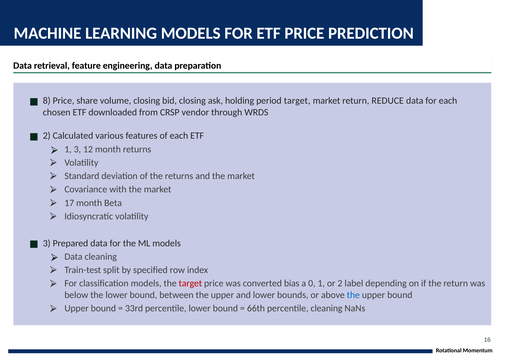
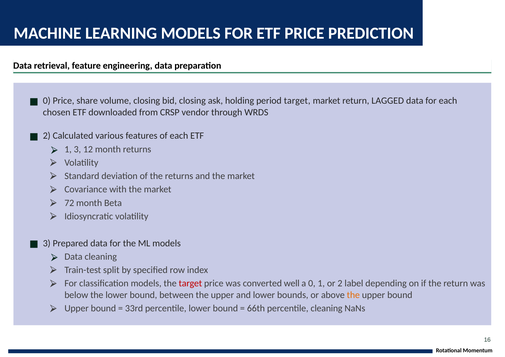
8 at (47, 101): 8 -> 0
REDUCE: REDUCE -> LAGGED
17: 17 -> 72
bias: bias -> well
the at (353, 295) colour: blue -> orange
